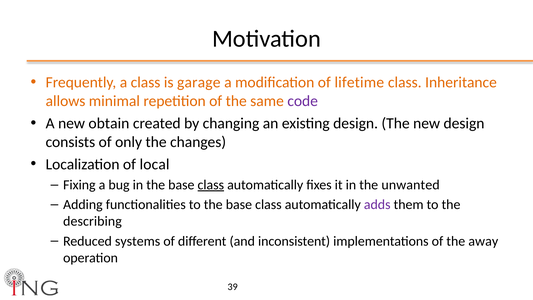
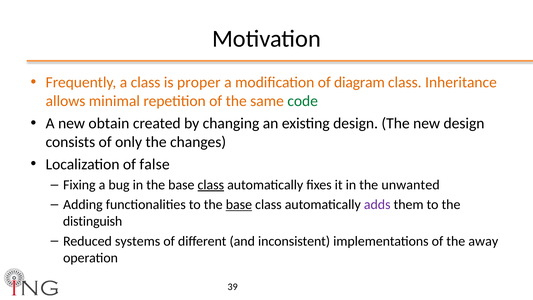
garage: garage -> proper
lifetime: lifetime -> diagram
code colour: purple -> green
local: local -> false
base at (239, 205) underline: none -> present
describing: describing -> distinguish
